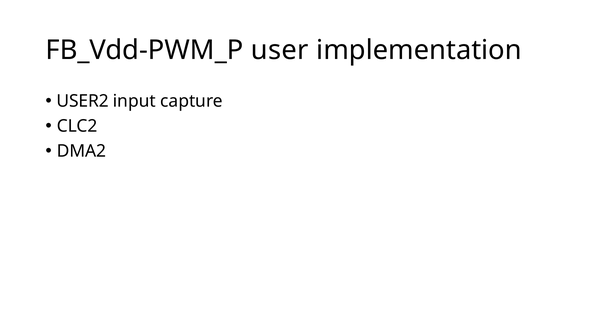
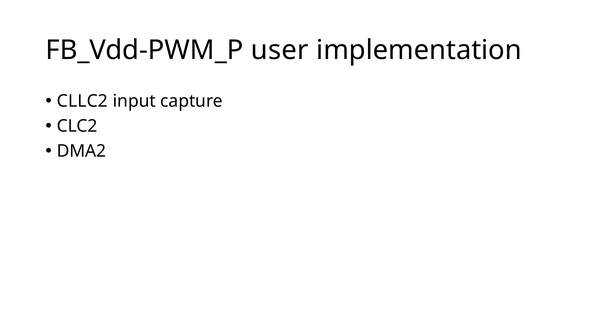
USER2: USER2 -> CLLC2
